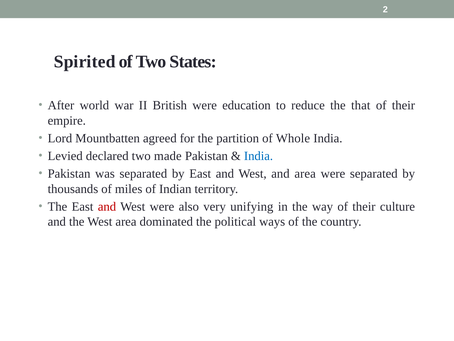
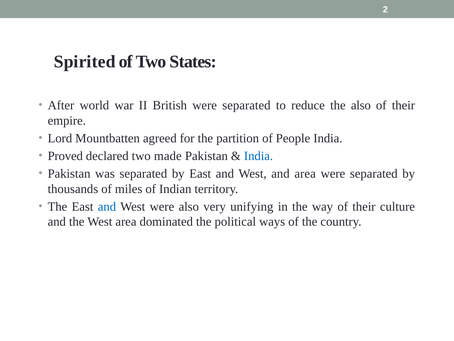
British were education: education -> separated
the that: that -> also
Whole: Whole -> People
Levied: Levied -> Proved
and at (107, 206) colour: red -> blue
